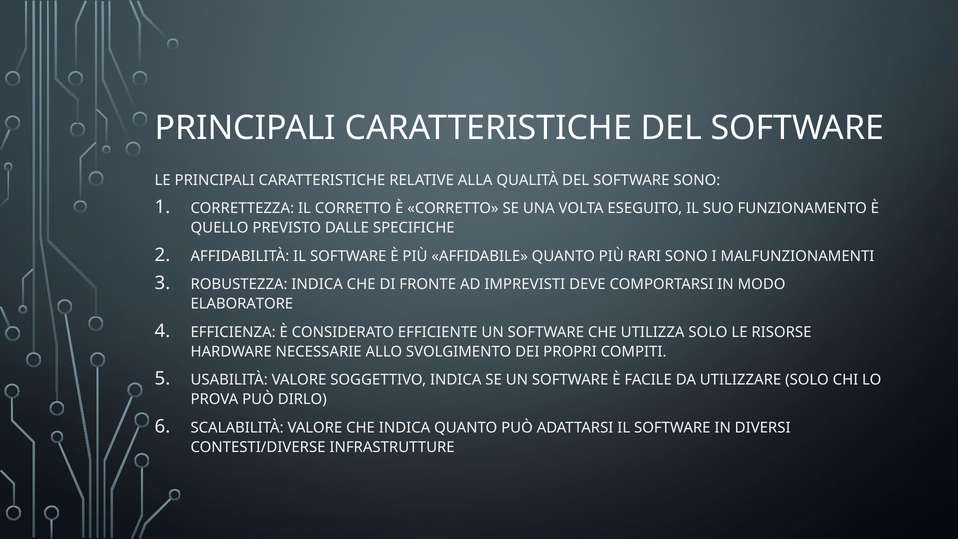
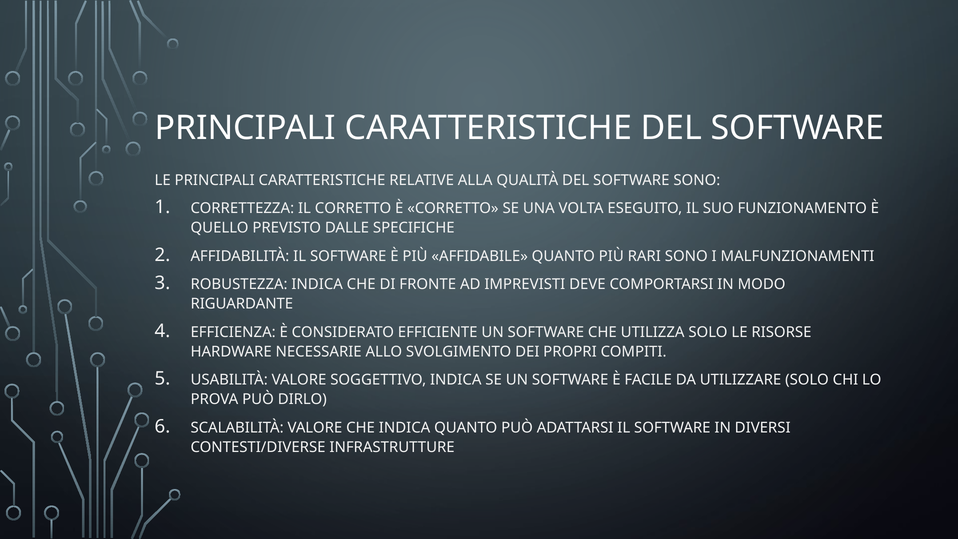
ELABORATORE: ELABORATORE -> RIGUARDANTE
